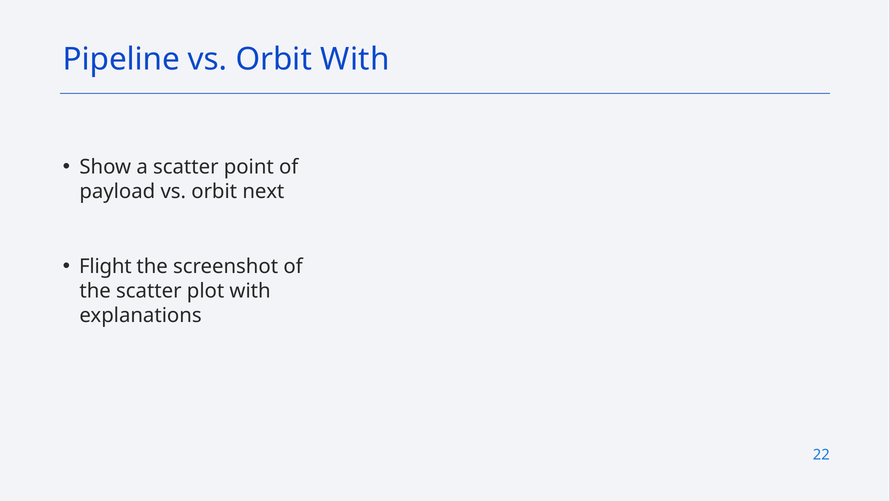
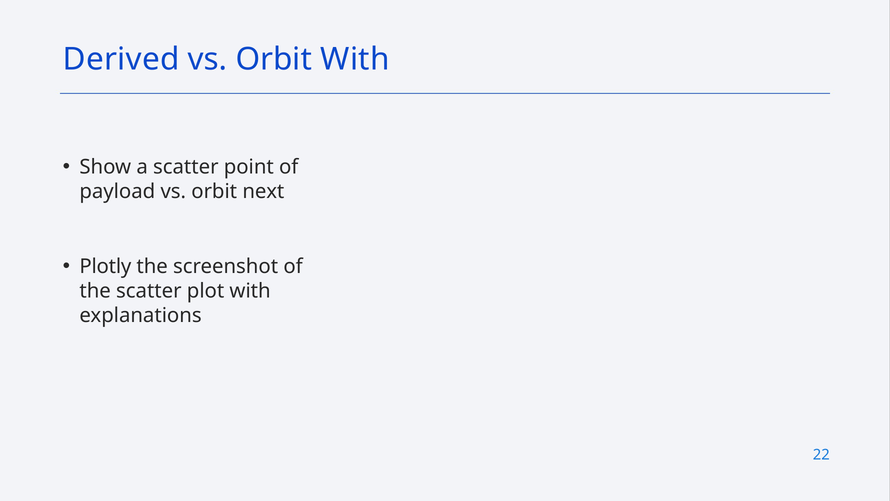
Pipeline: Pipeline -> Derived
Flight: Flight -> Plotly
